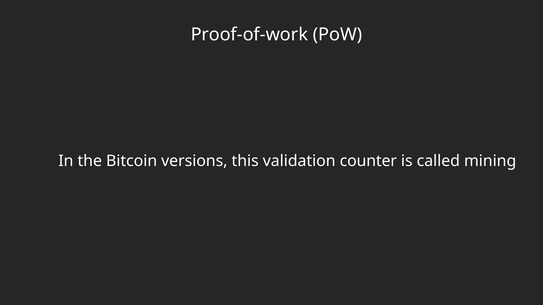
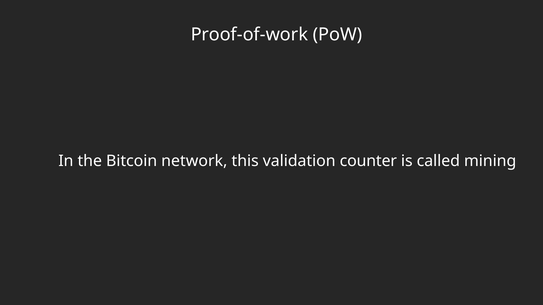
versions: versions -> network
